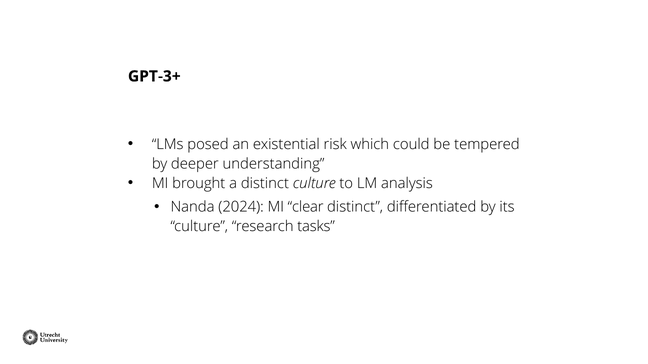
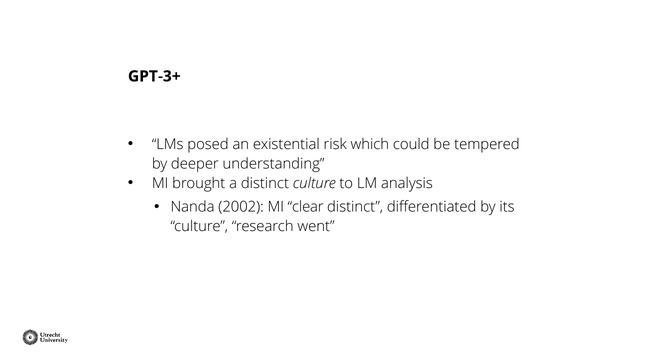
2024: 2024 -> 2002
tasks: tasks -> went
